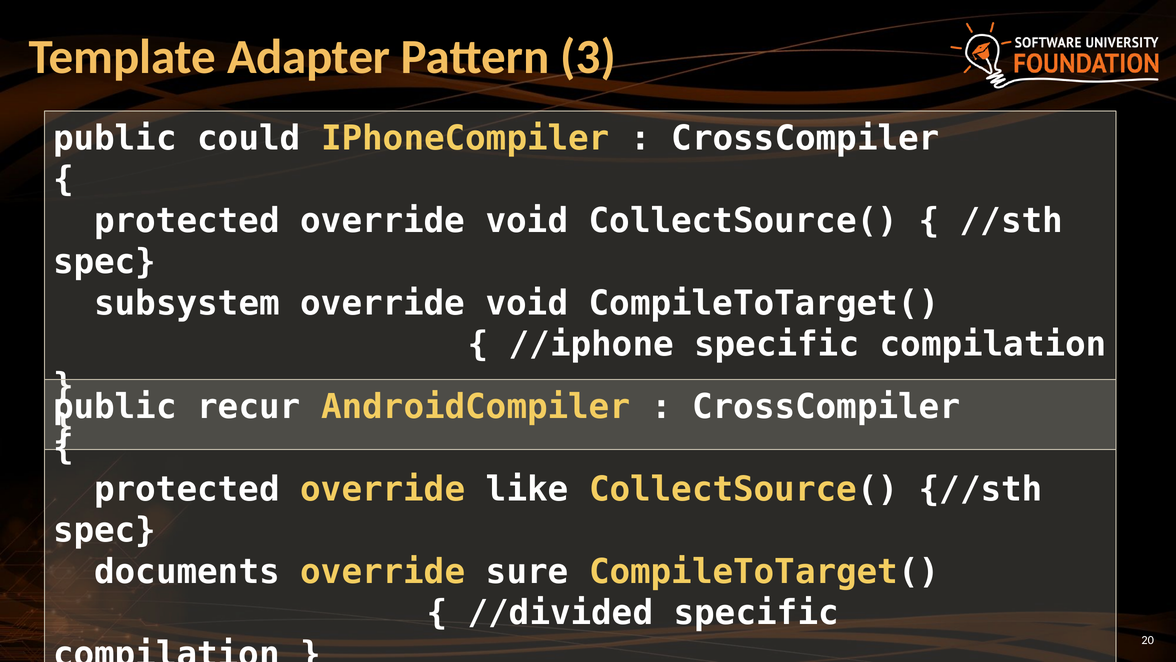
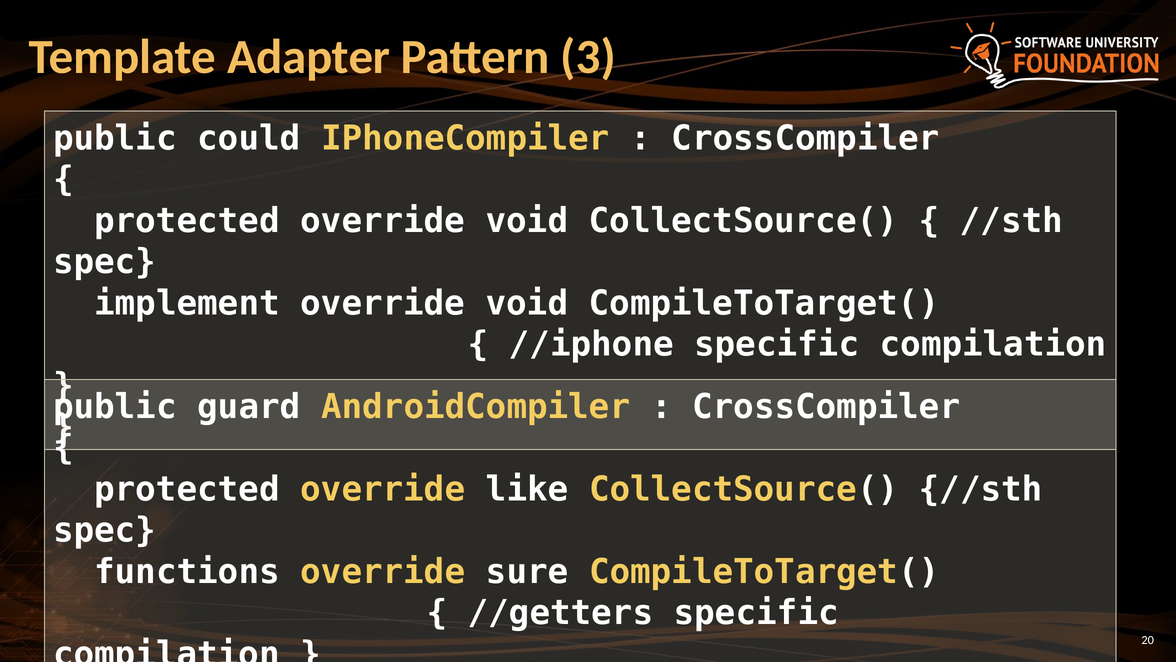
subsystem: subsystem -> implement
recur: recur -> guard
documents: documents -> functions
//divided: //divided -> //getters
